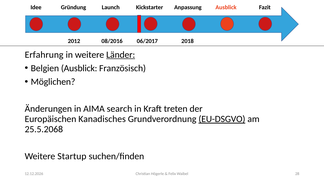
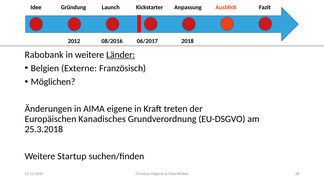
Erfahrung: Erfahrung -> Rabobank
Belgien Ausblick: Ausblick -> Externe
search: search -> eigene
EU-DSGVO underline: present -> none
25.5.2068: 25.5.2068 -> 25.3.2018
